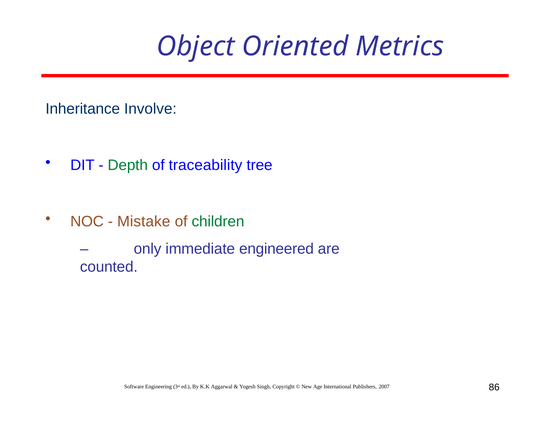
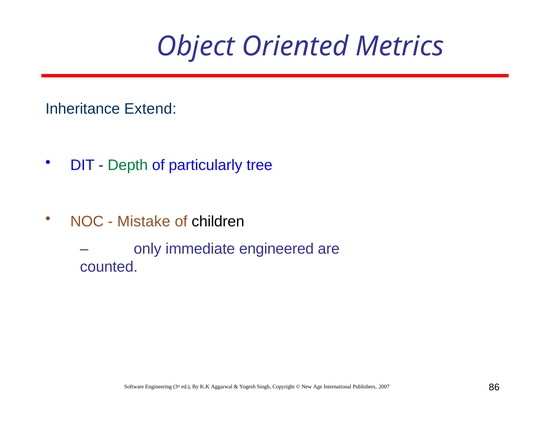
Involve: Involve -> Extend
traceability: traceability -> particularly
children colour: green -> black
